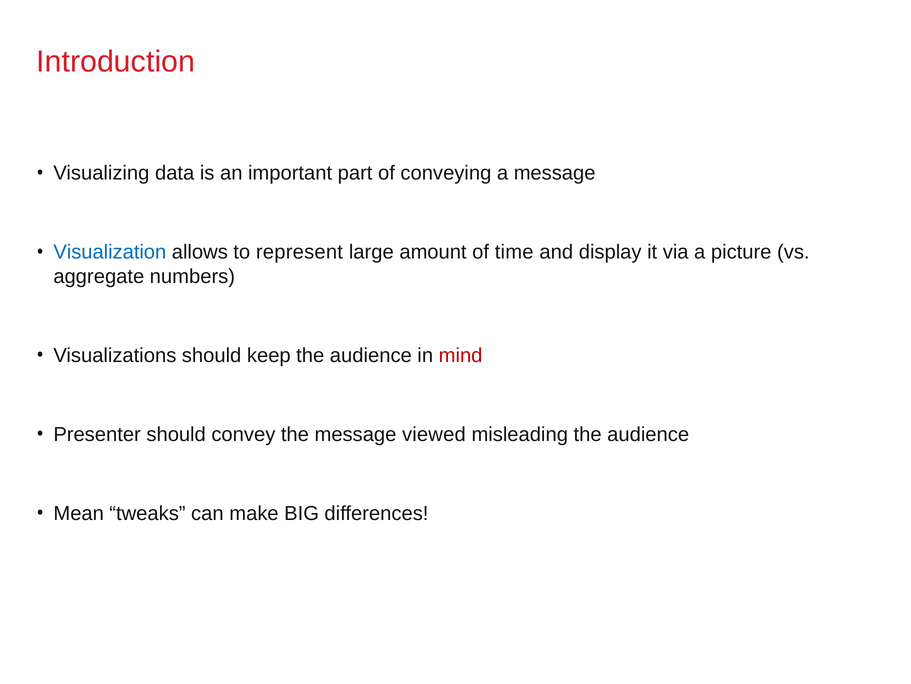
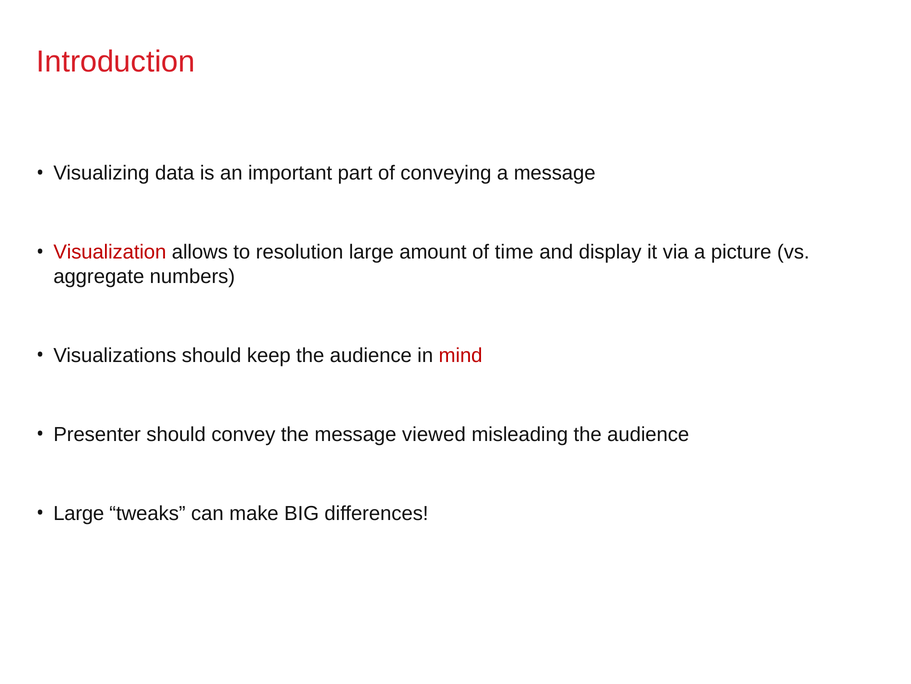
Visualization colour: blue -> red
represent: represent -> resolution
Mean at (79, 513): Mean -> Large
